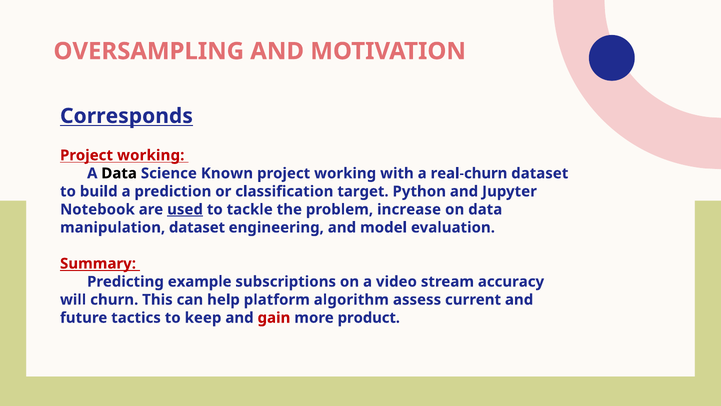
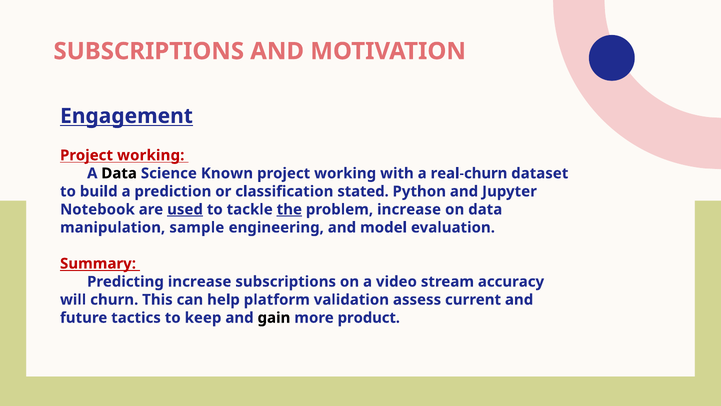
OVERSAMPLING at (149, 51): OVERSAMPLING -> SUBSCRIPTIONS
Corresponds: Corresponds -> Engagement
target: target -> stated
the underline: none -> present
manipulation dataset: dataset -> sample
Predicting example: example -> increase
algorithm: algorithm -> validation
gain colour: red -> black
